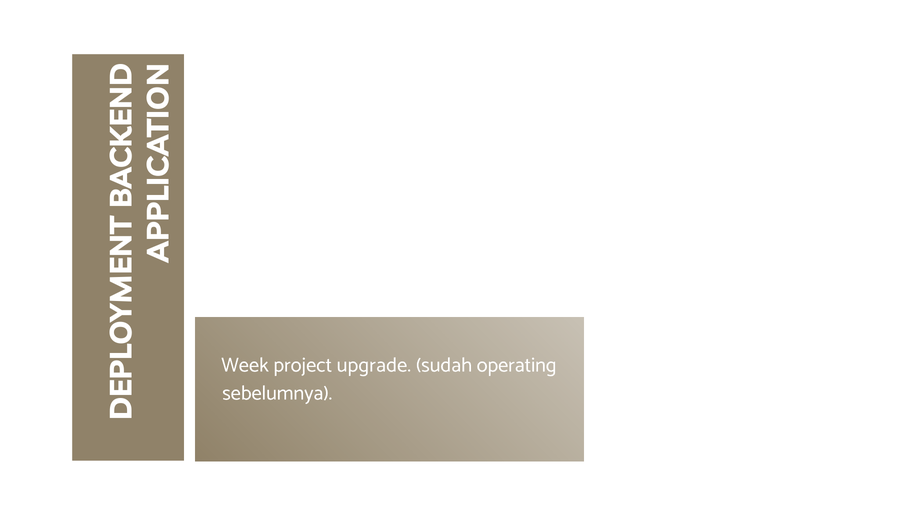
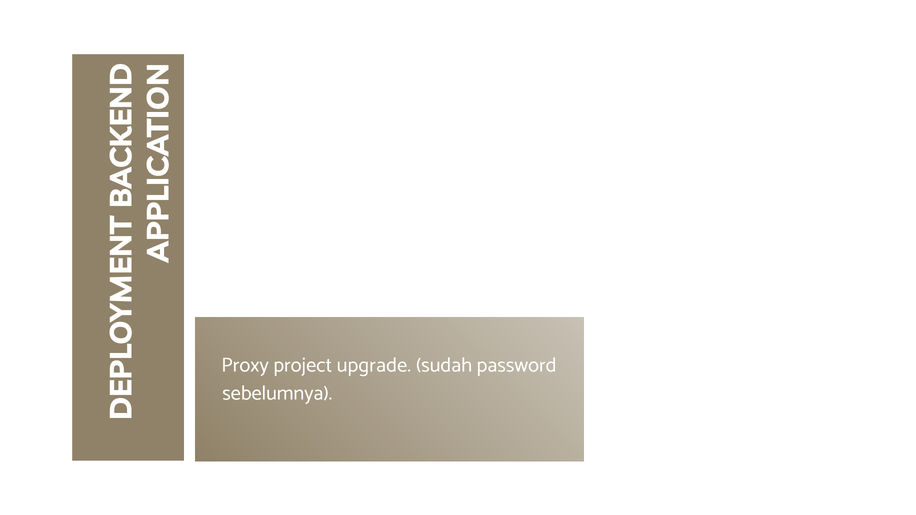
Week: Week -> Proxy
operating: operating -> password
